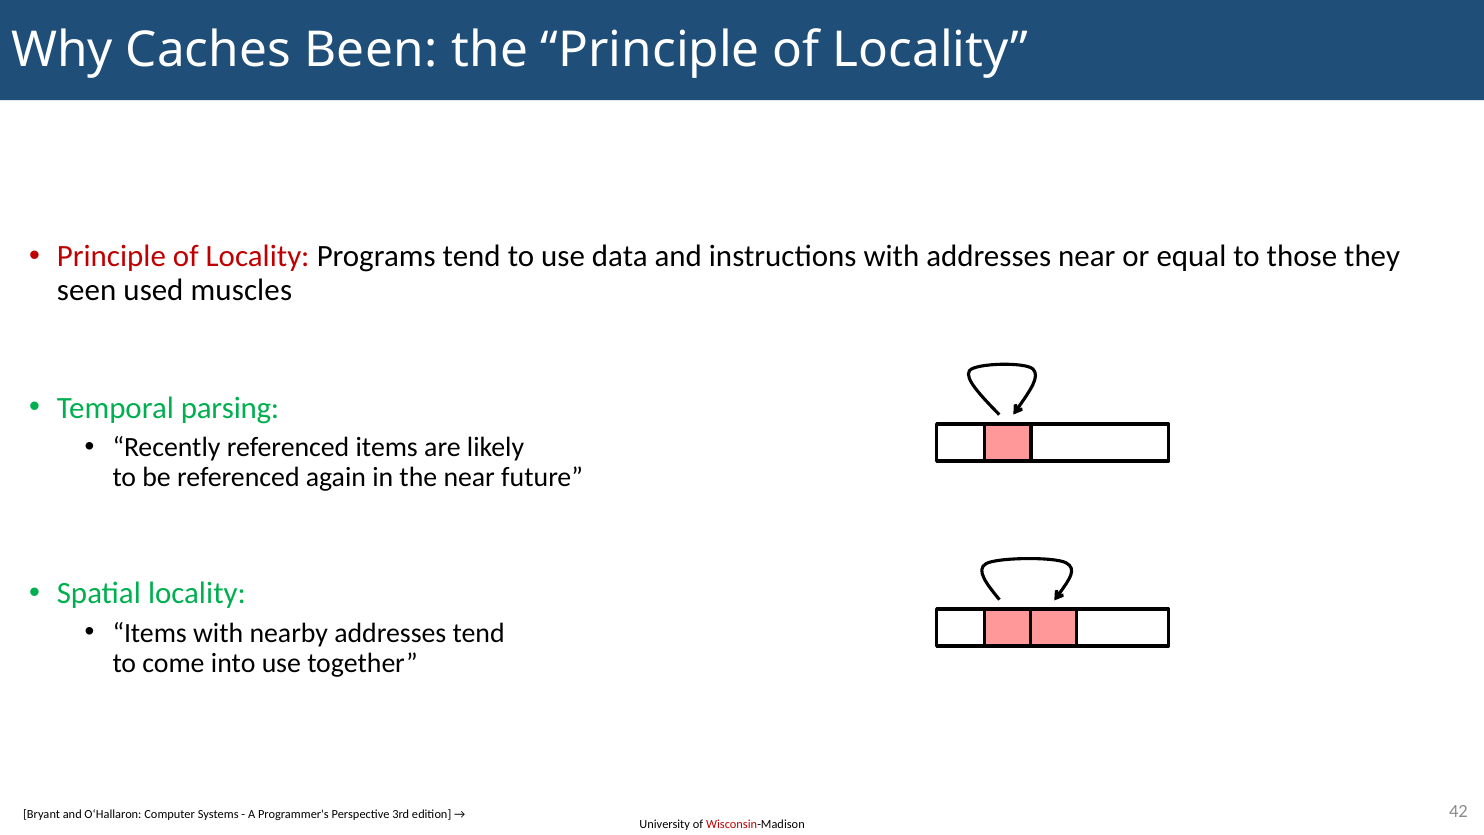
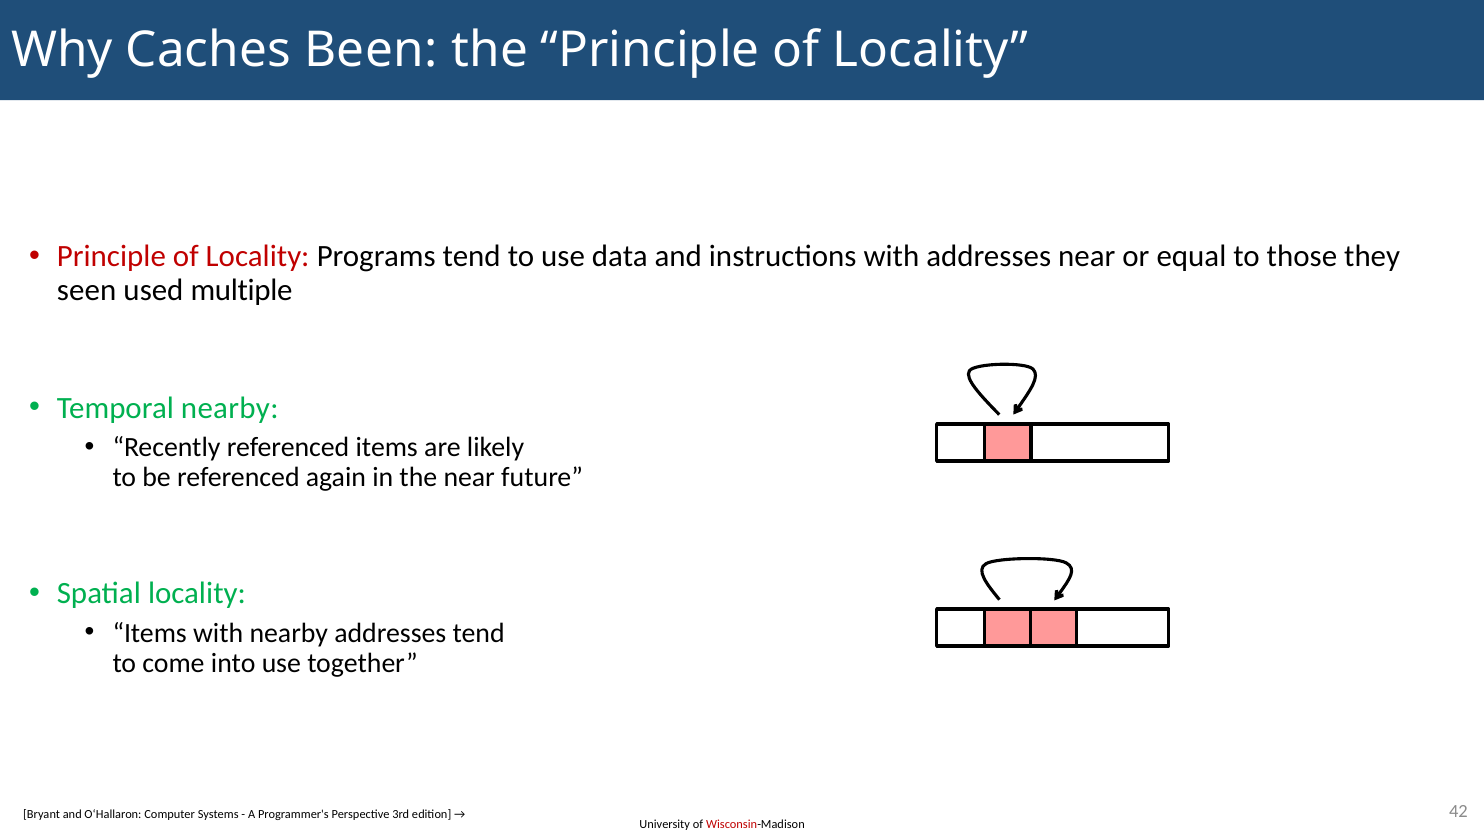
muscles: muscles -> multiple
Temporal parsing: parsing -> nearby
